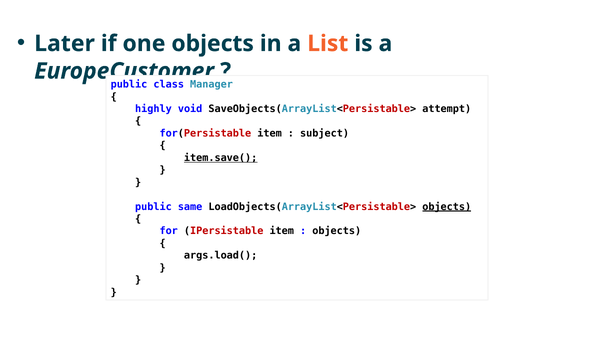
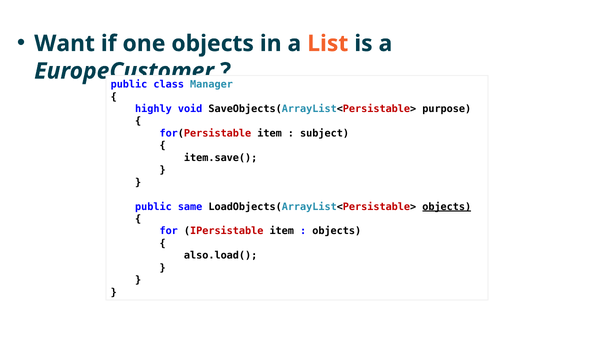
Later: Later -> Want
attempt: attempt -> purpose
item.save( underline: present -> none
args.load(: args.load( -> also.load(
